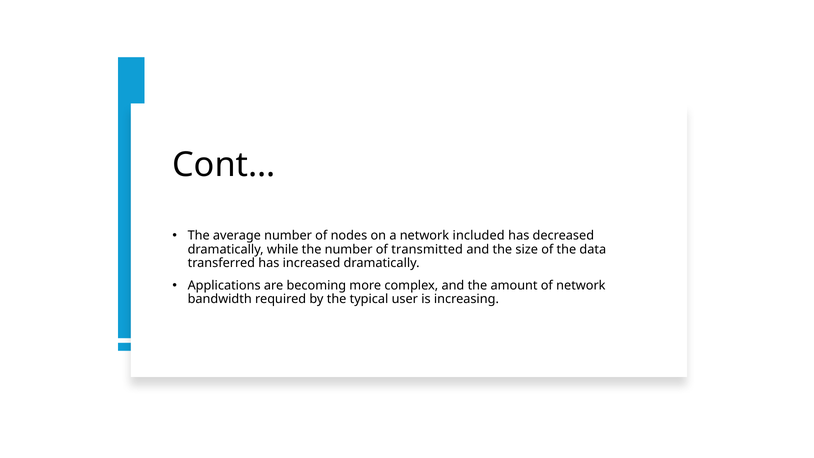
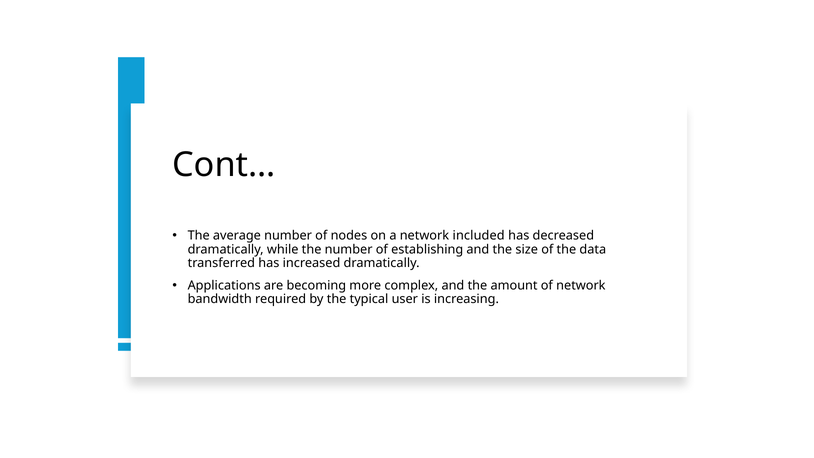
transmitted: transmitted -> establishing
